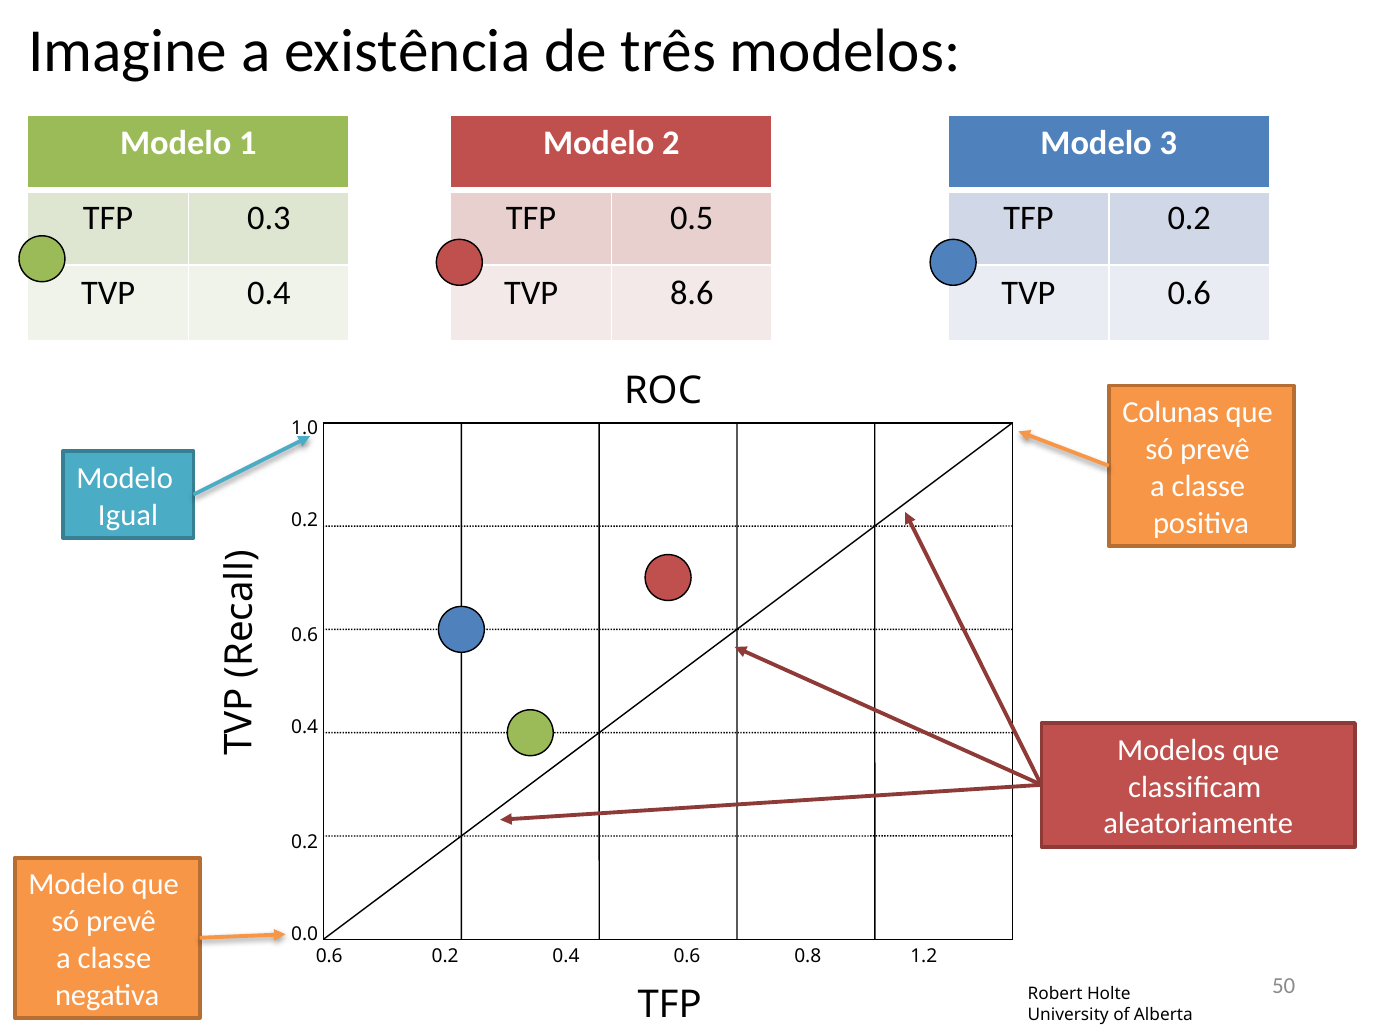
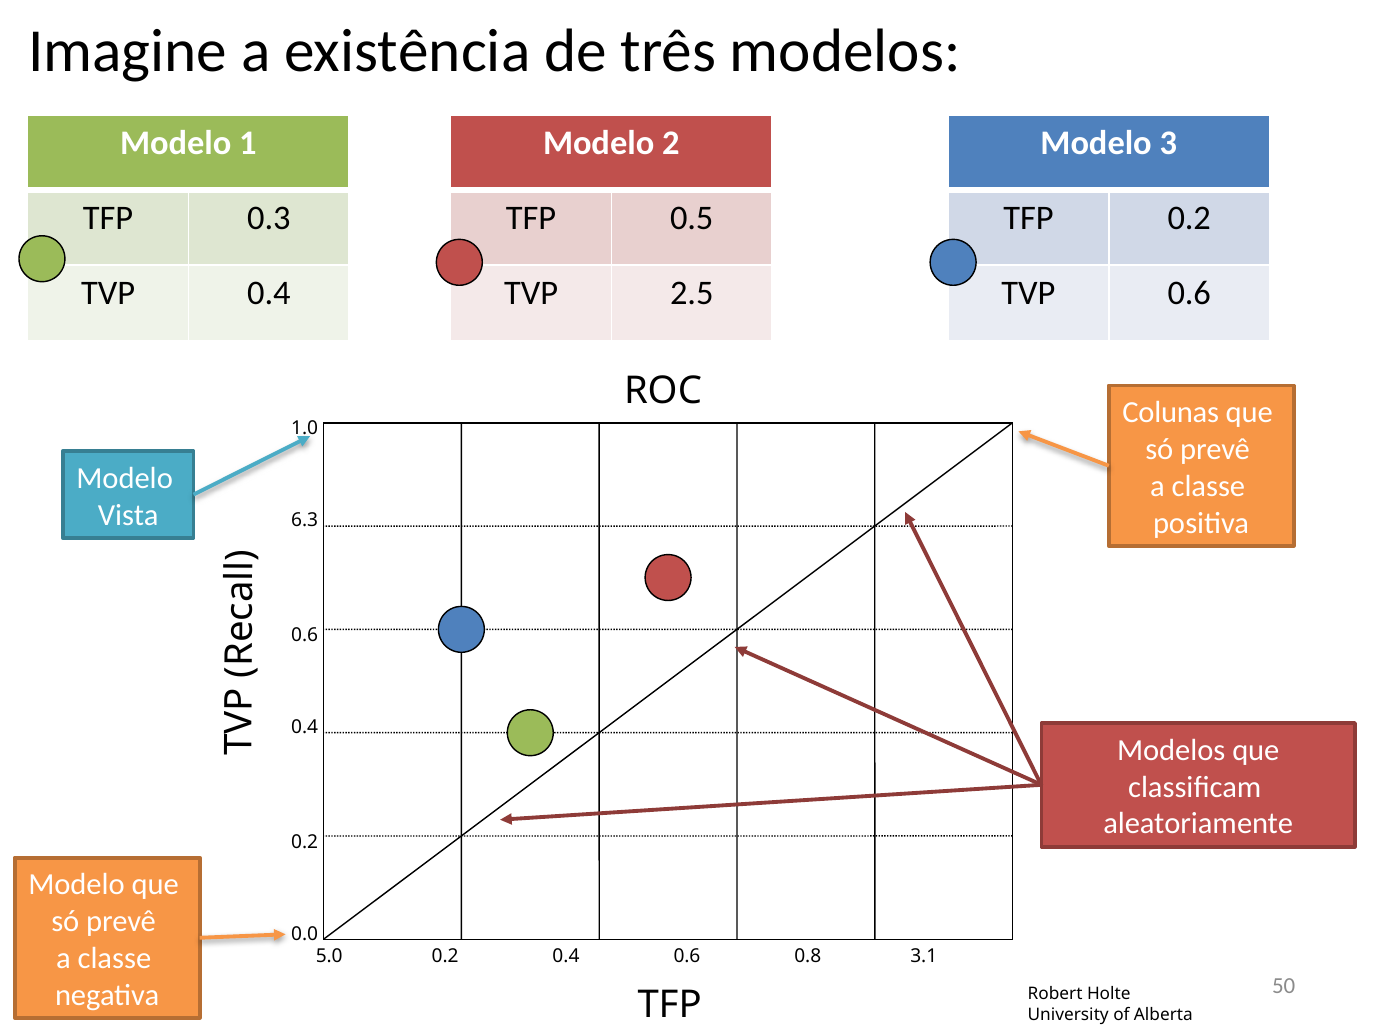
8.6: 8.6 -> 2.5
Igual: Igual -> Vista
0.2 at (305, 520): 0.2 -> 6.3
0.6 at (329, 956): 0.6 -> 5.0
1.2: 1.2 -> 3.1
